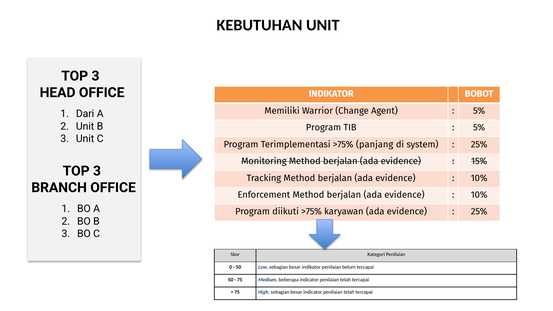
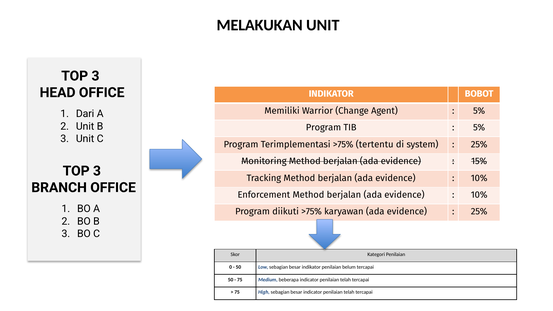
KEBUTUHAN: KEBUTUHAN -> MELAKUKAN
panjang: panjang -> tertentu
